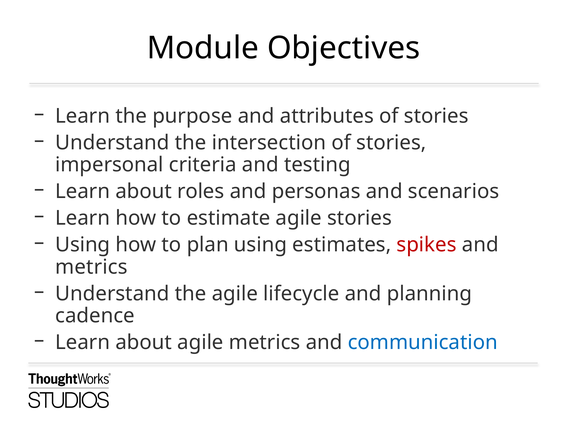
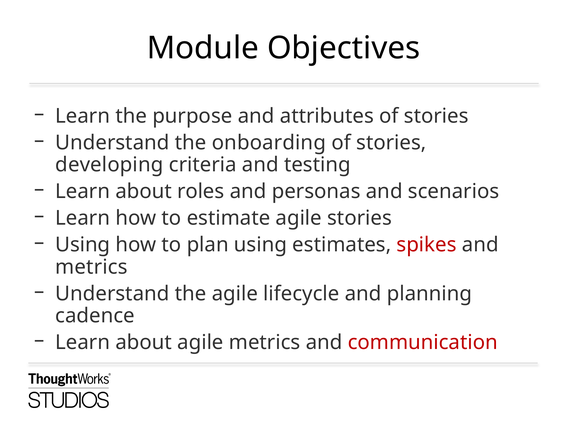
intersection: intersection -> onboarding
impersonal: impersonal -> developing
communication colour: blue -> red
